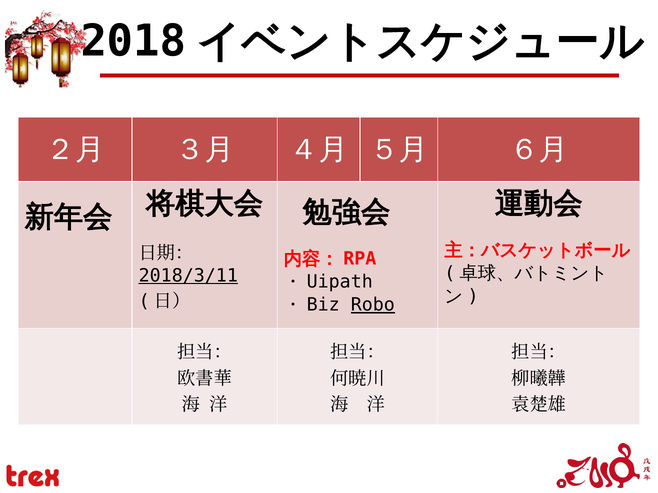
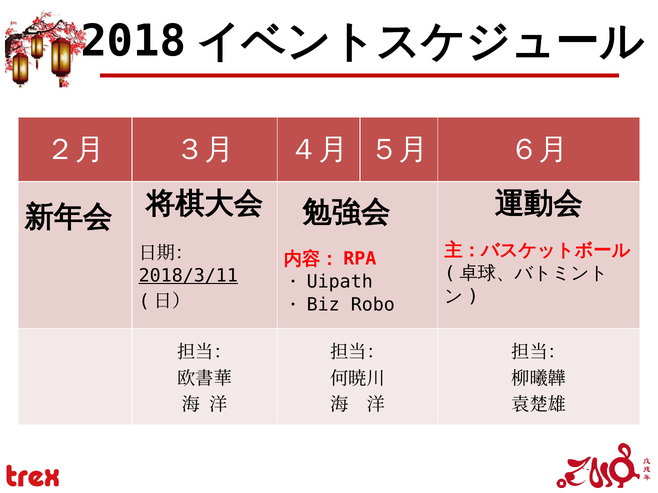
Robo underline: present -> none
